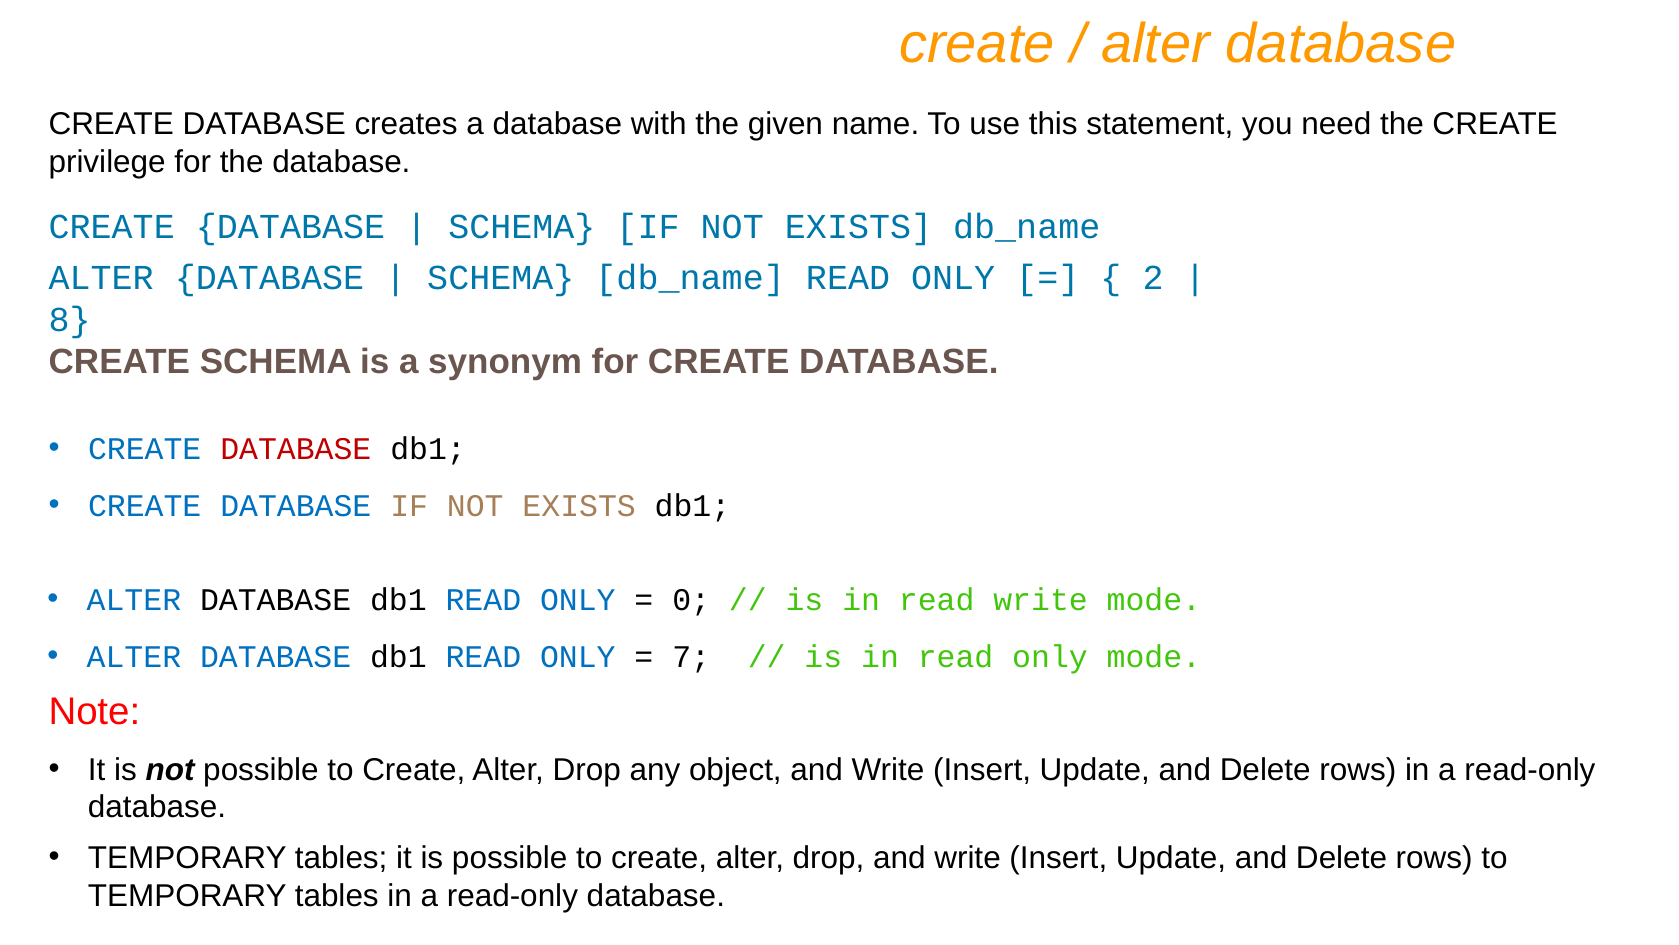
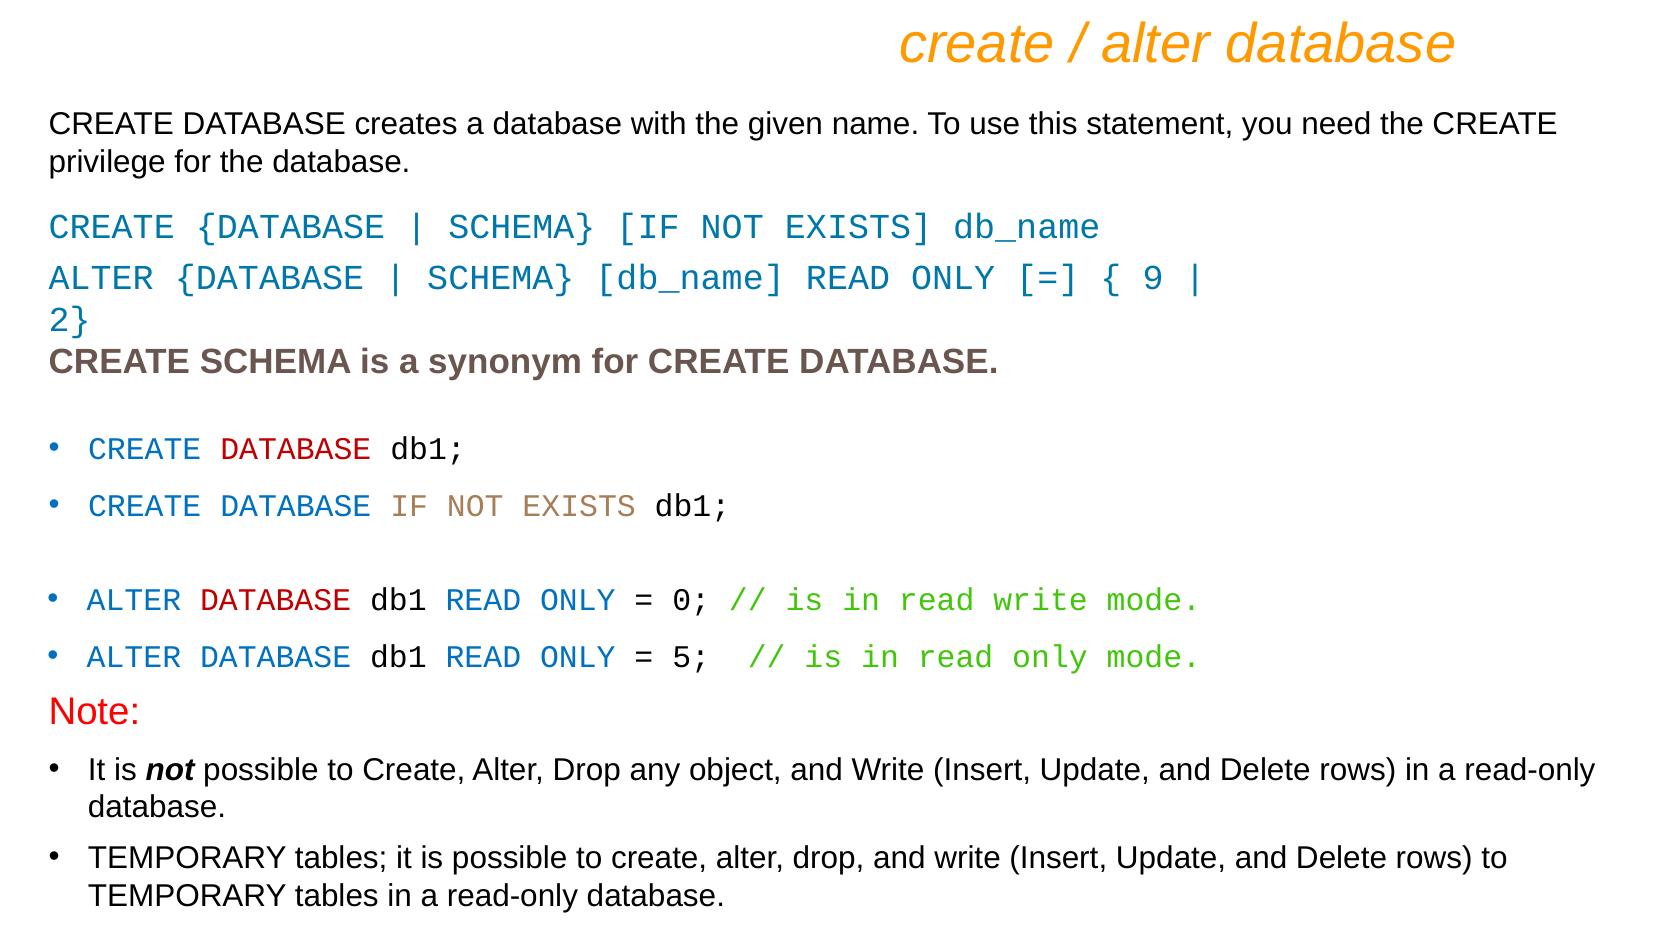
2: 2 -> 9
8: 8 -> 2
DATABASE at (276, 600) colour: black -> red
7: 7 -> 5
